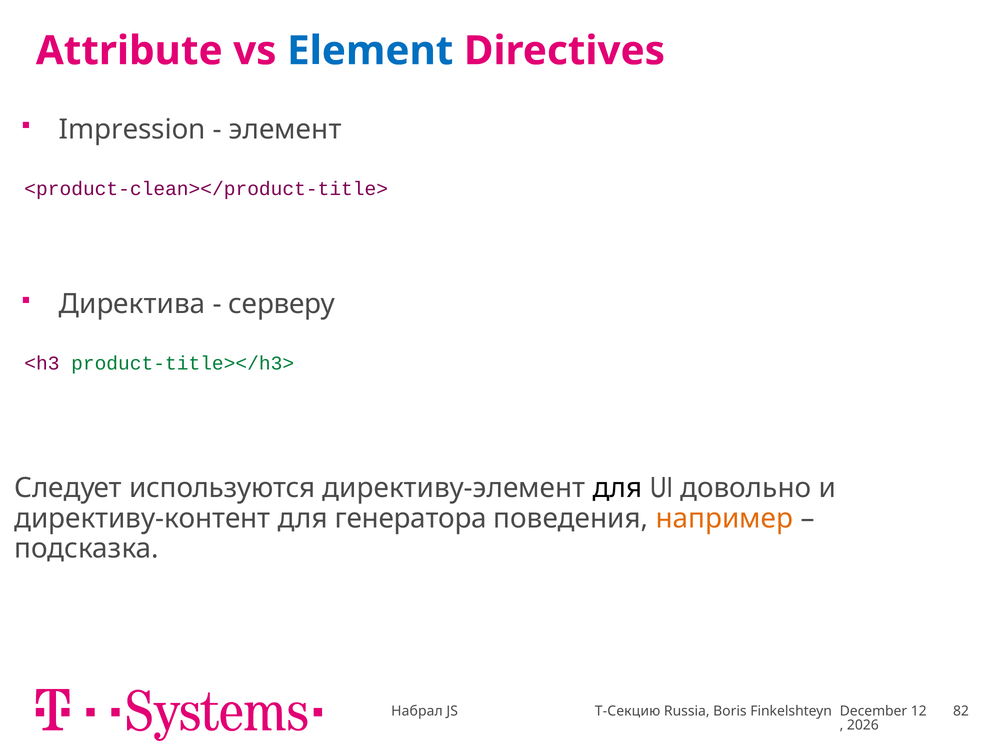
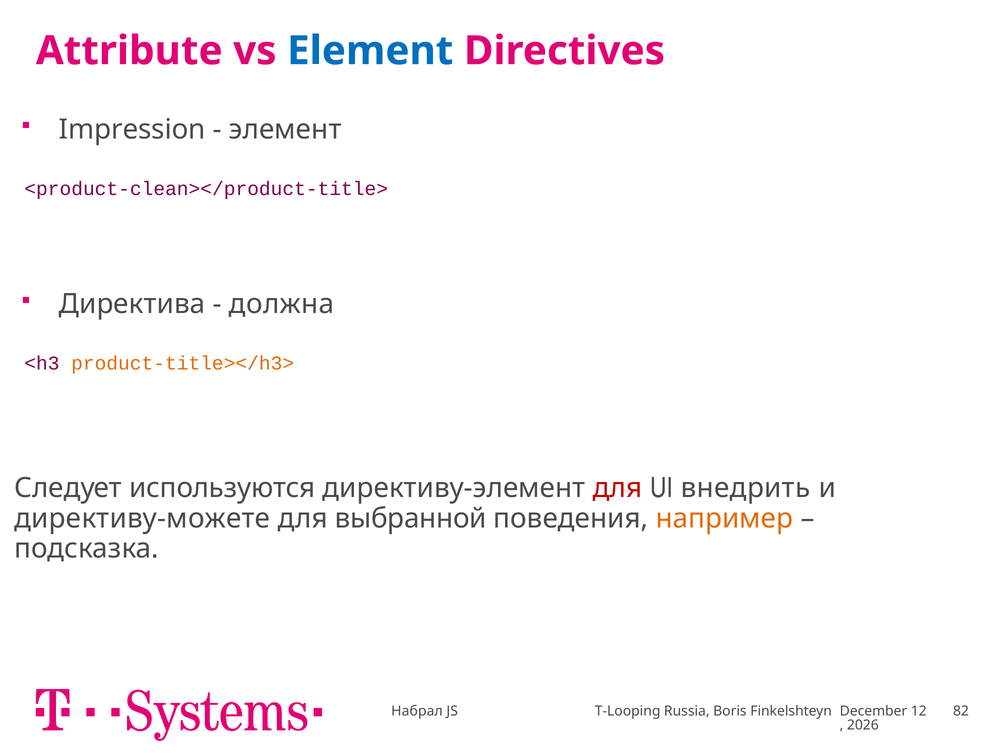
серверу: серверу -> должна
product-title></h3> colour: green -> orange
для at (618, 488) colour: black -> red
довольно: довольно -> внедрить
директиву-контент: директиву-контент -> директиву-можете
генератора: генератора -> выбранной
T-Секцию: T-Секцию -> T-Looping
